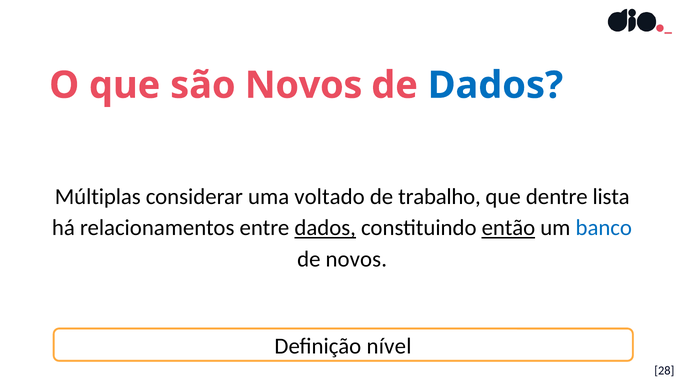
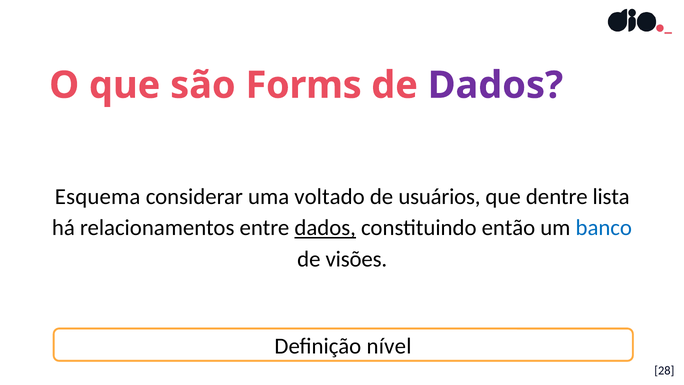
são Novos: Novos -> Forms
Dados at (495, 85) colour: blue -> purple
Múltiplas: Múltiplas -> Esquema
trabalho: trabalho -> usuários
então underline: present -> none
de novos: novos -> visões
